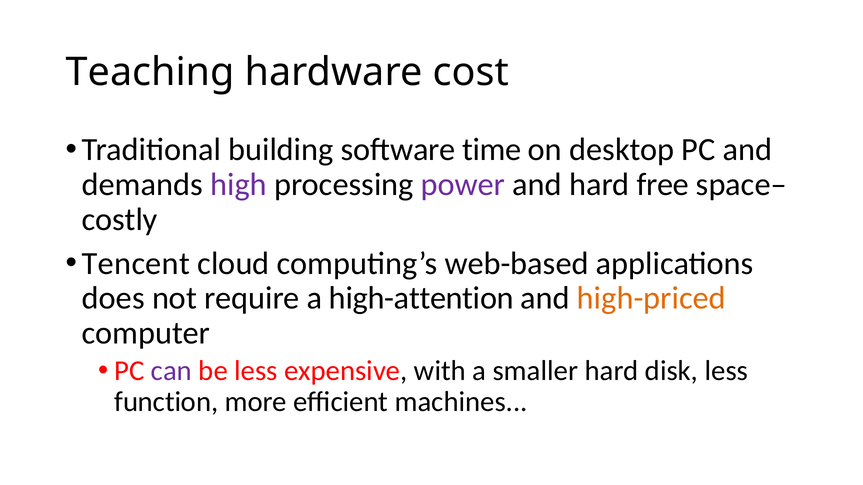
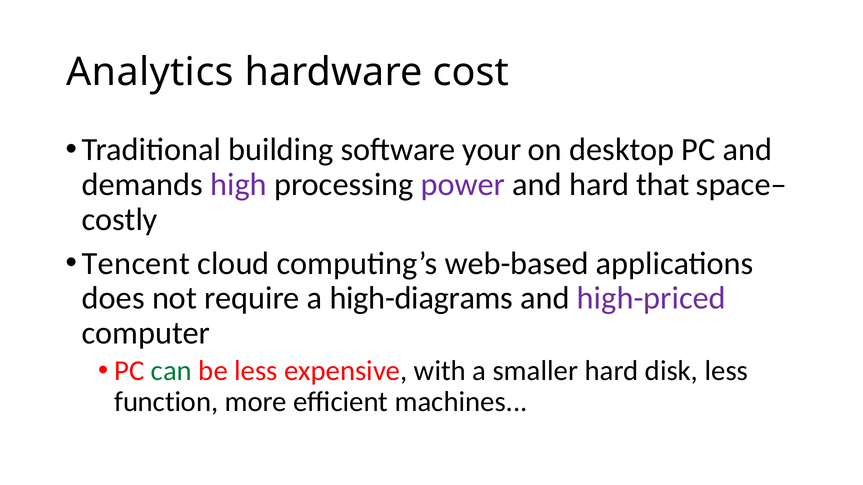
Teaching: Teaching -> Analytics
time: time -> your
free: free -> that
high-attention: high-attention -> high-diagrams
high-priced colour: orange -> purple
can colour: purple -> green
